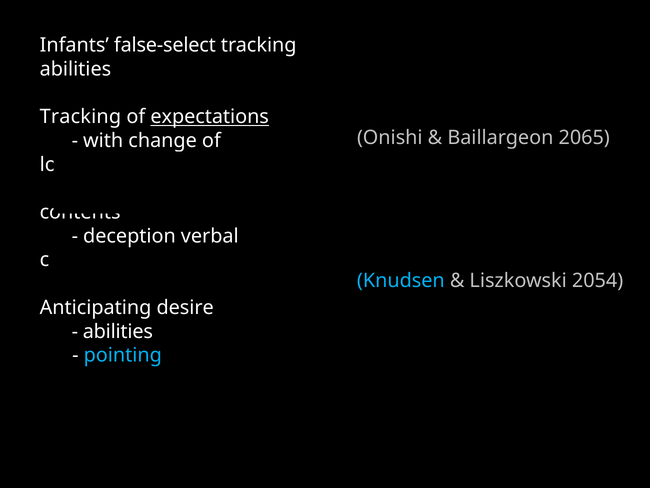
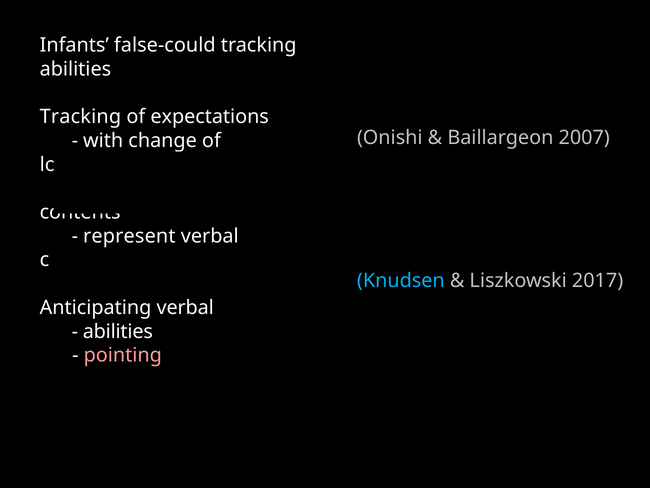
false-select: false-select -> false-could
expectations underline: present -> none
Baillargeon 2065: 2065 -> 2007
deception: deception -> represent
2054: 2054 -> 2017
Anticipating desire: desire -> verbal
pointing colour: light blue -> pink
